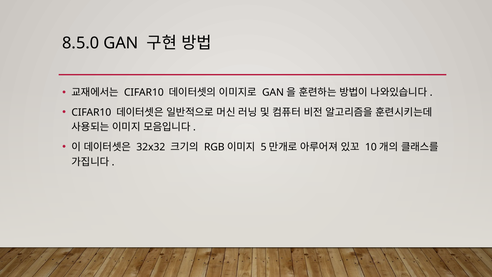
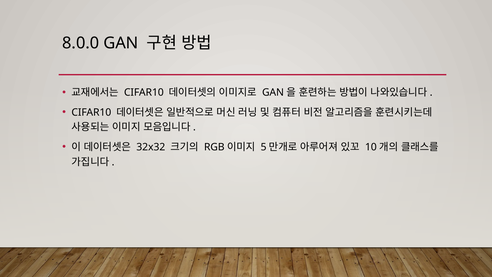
8.5.0: 8.5.0 -> 8.0.0
